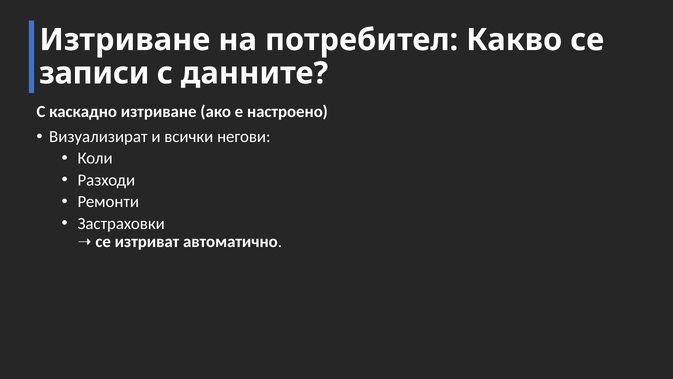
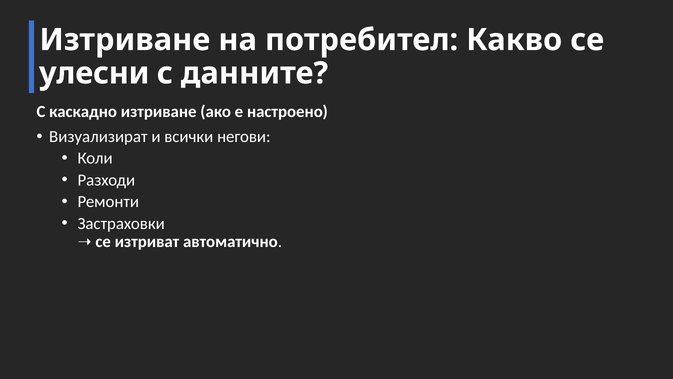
записи: записи -> улесни
